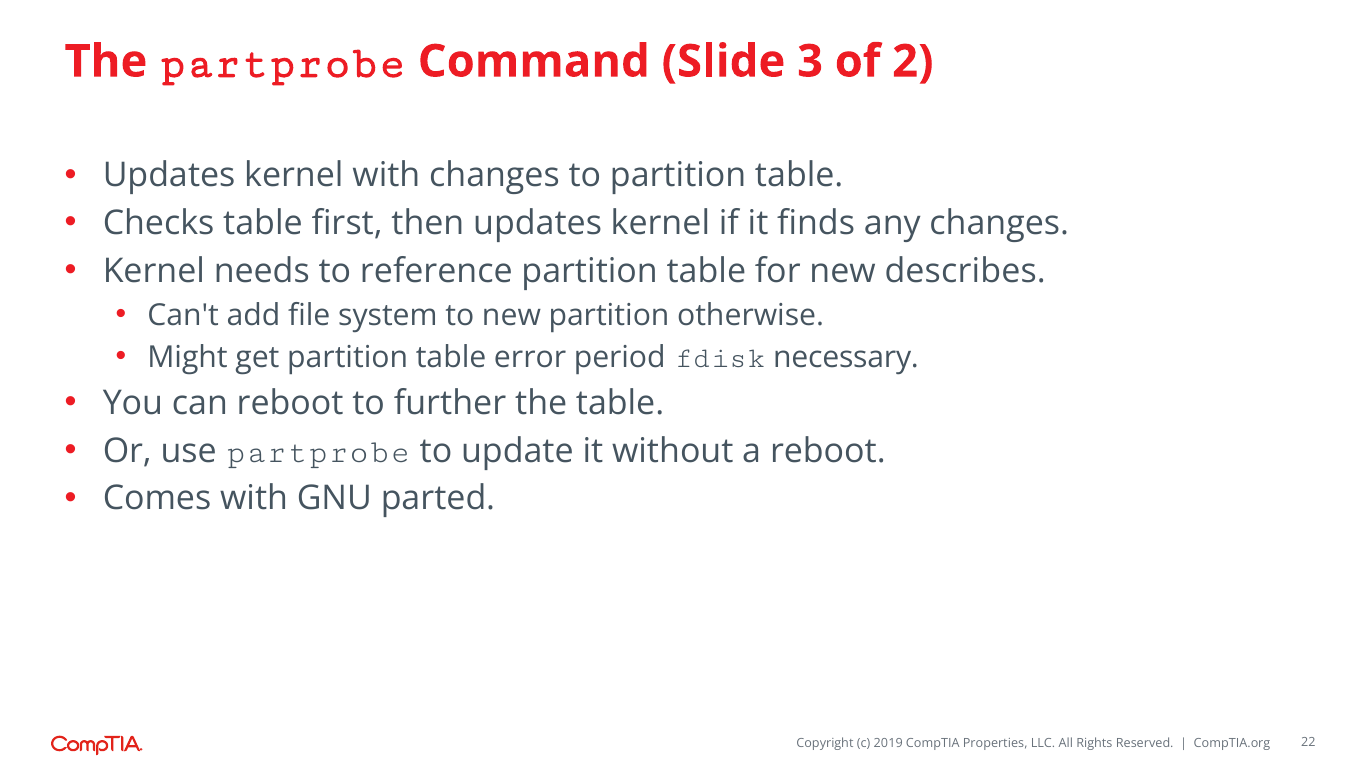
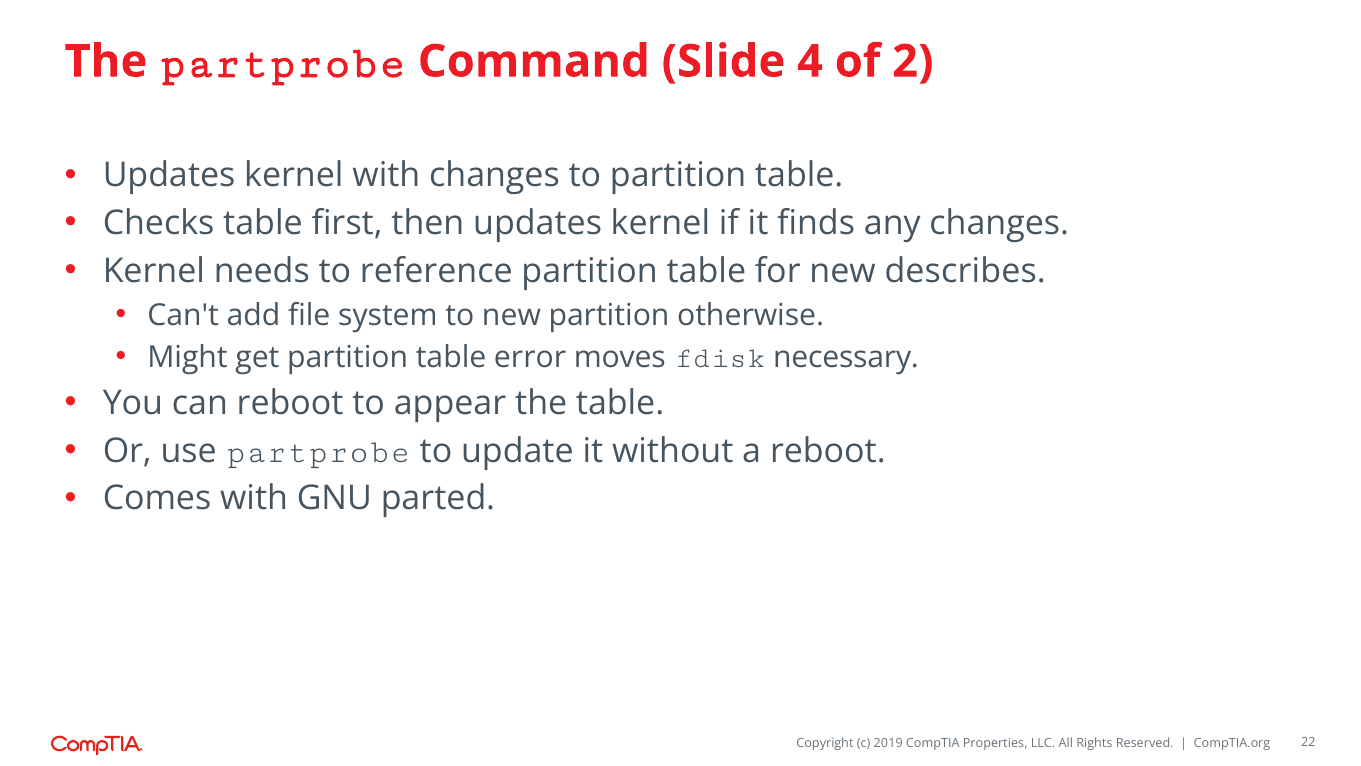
3: 3 -> 4
period: period -> moves
further: further -> appear
